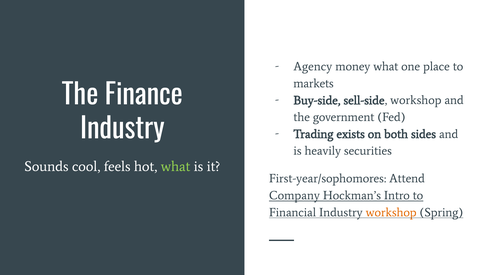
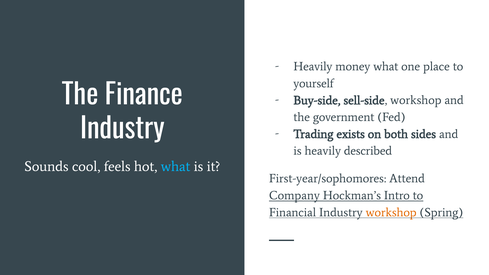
Agency at (313, 67): Agency -> Heavily
markets: markets -> yourself
securities: securities -> described
what at (176, 167) colour: light green -> light blue
